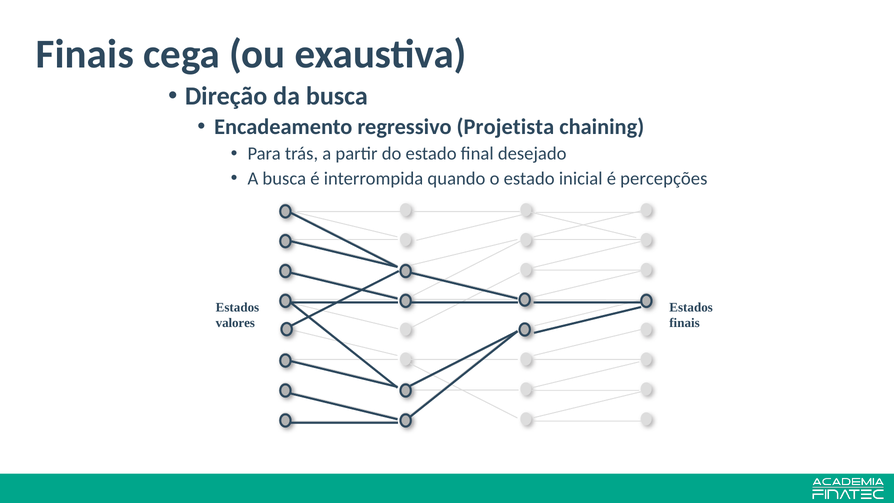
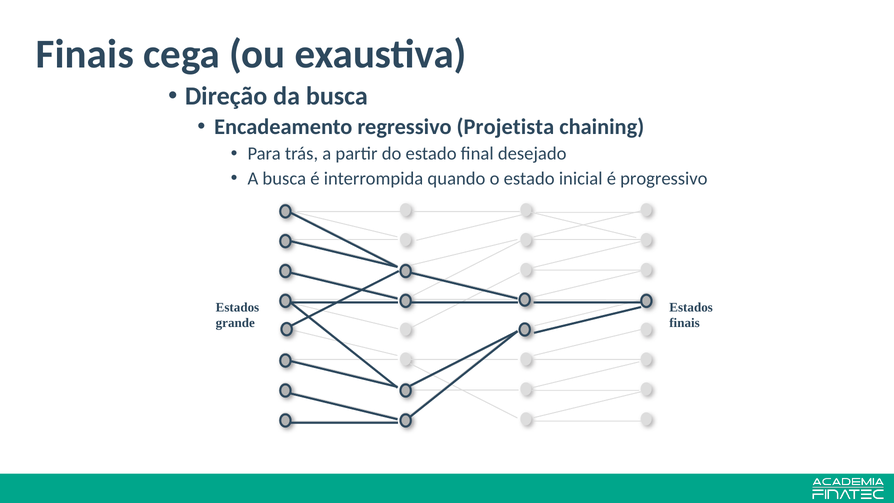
percepções: percepções -> progressivo
valores: valores -> grande
